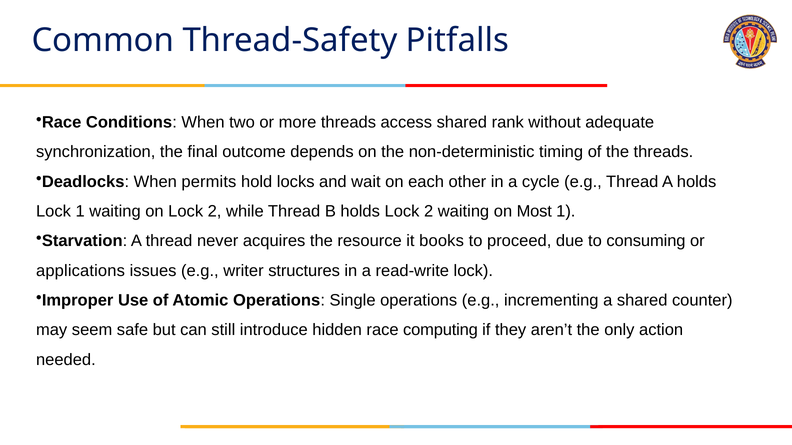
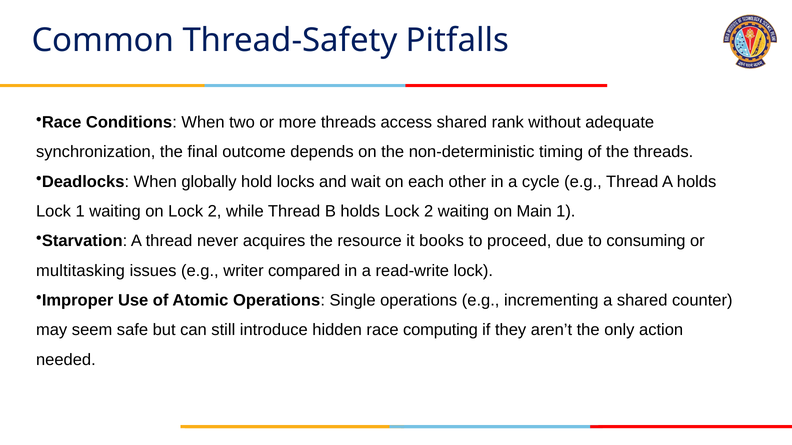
permits: permits -> globally
Most: Most -> Main
applications: applications -> multitasking
structures: structures -> compared
